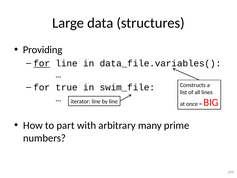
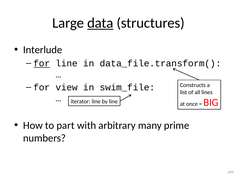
data underline: none -> present
Providing: Providing -> Interlude
data_file.variables(: data_file.variables( -> data_file.transform(
true: true -> view
